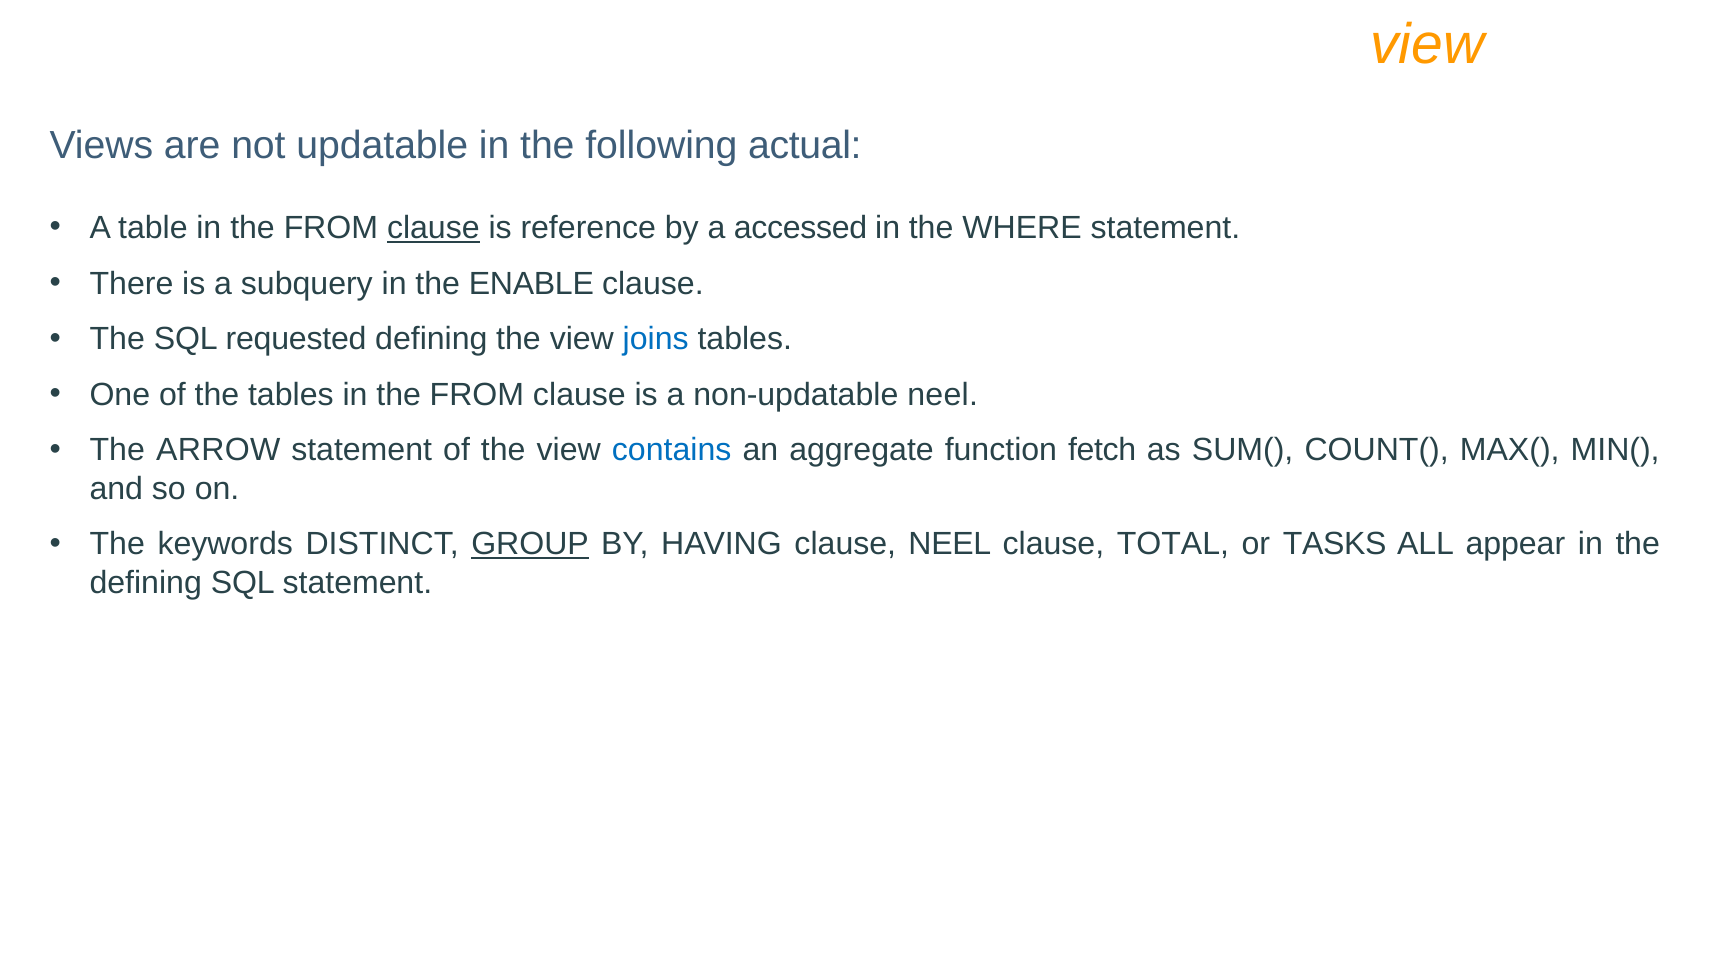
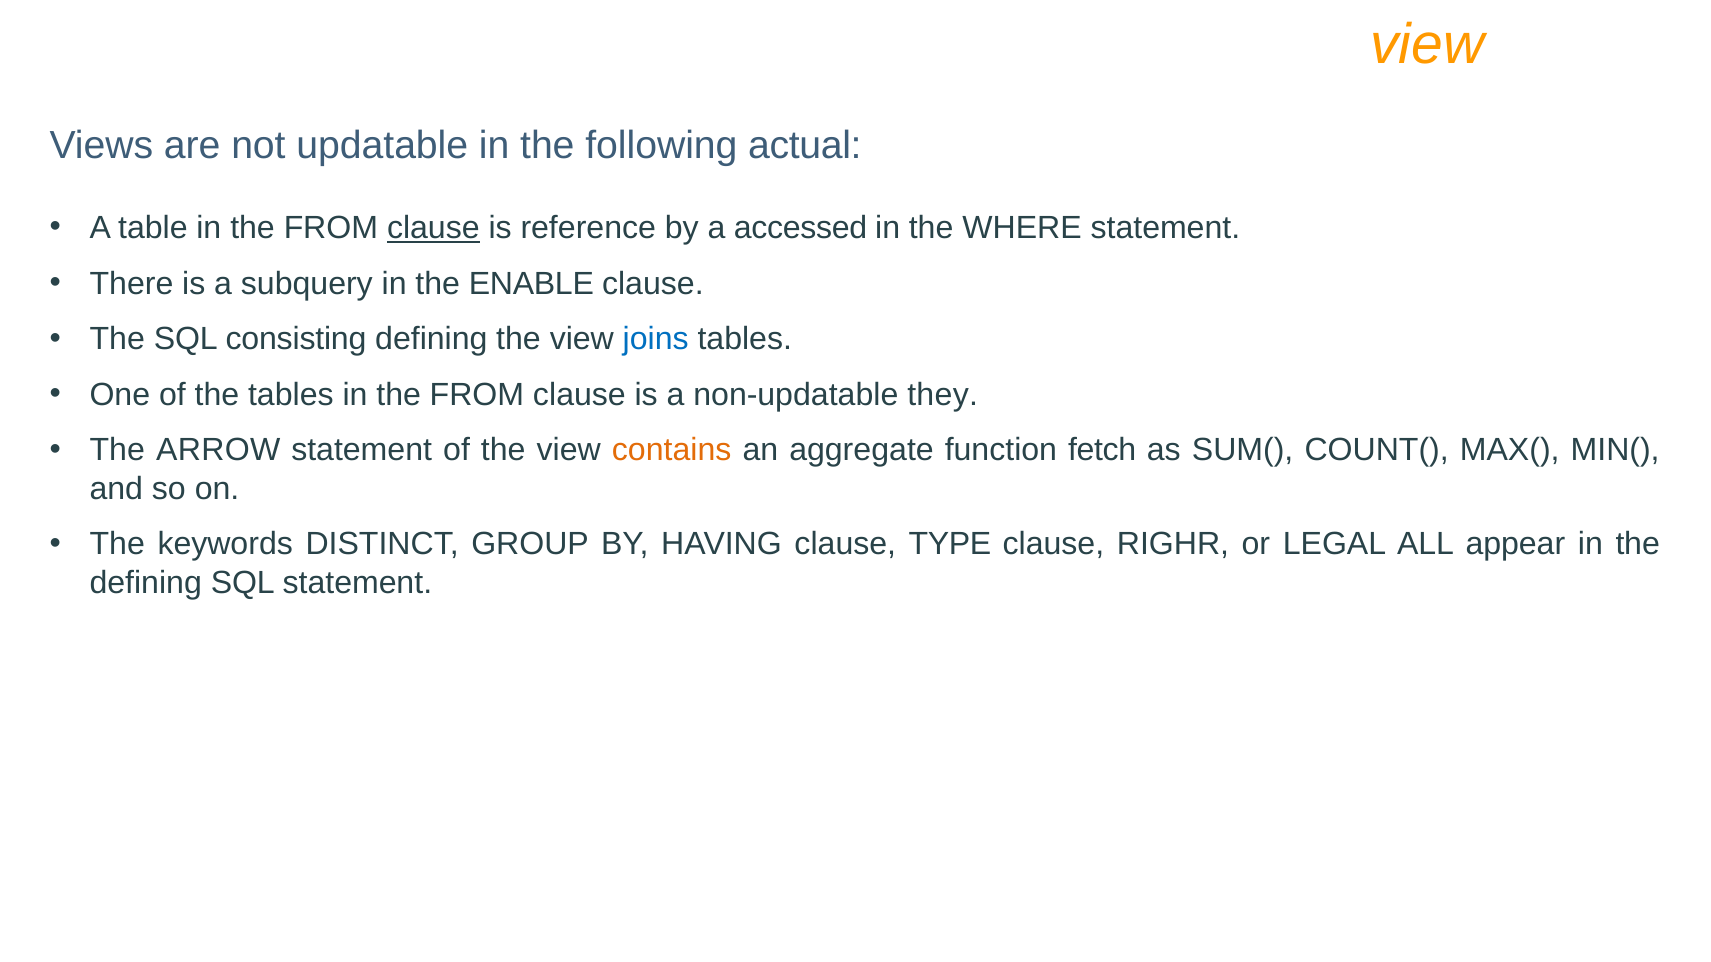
requested: requested -> consisting
non-updatable neel: neel -> they
contains colour: blue -> orange
GROUP underline: present -> none
clause NEEL: NEEL -> TYPE
TOTAL: TOTAL -> RIGHR
TASKS: TASKS -> LEGAL
